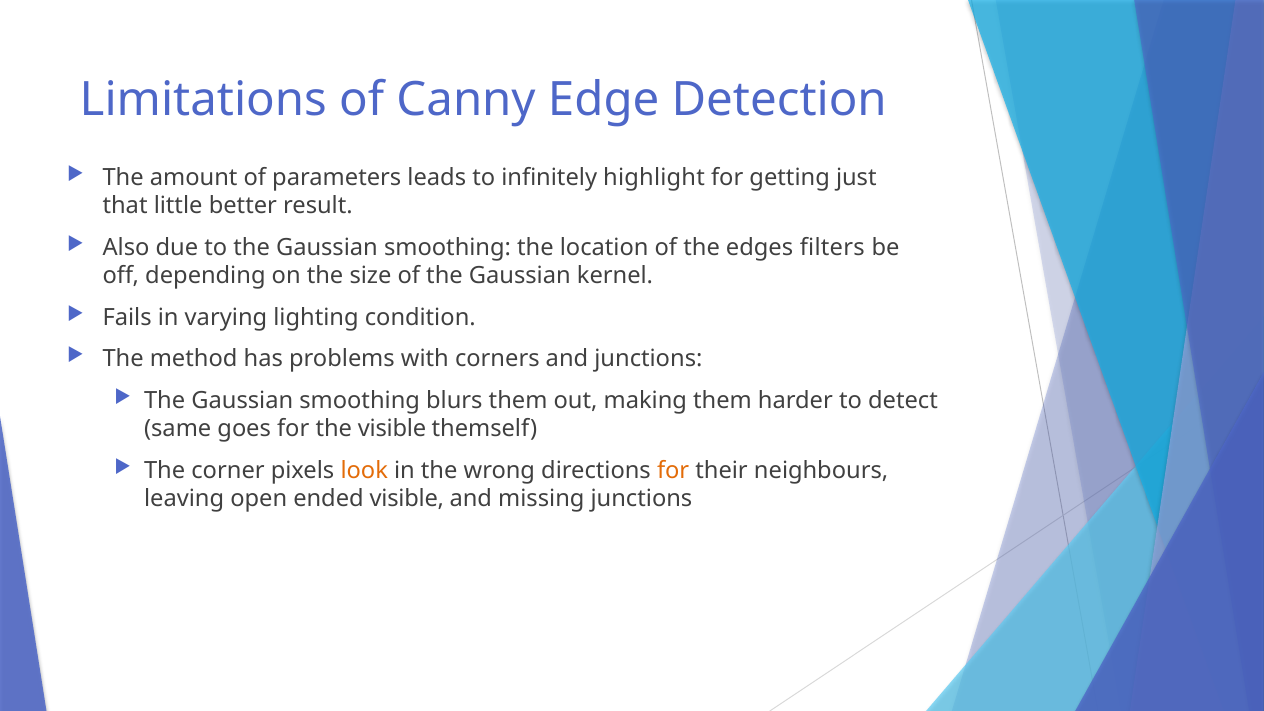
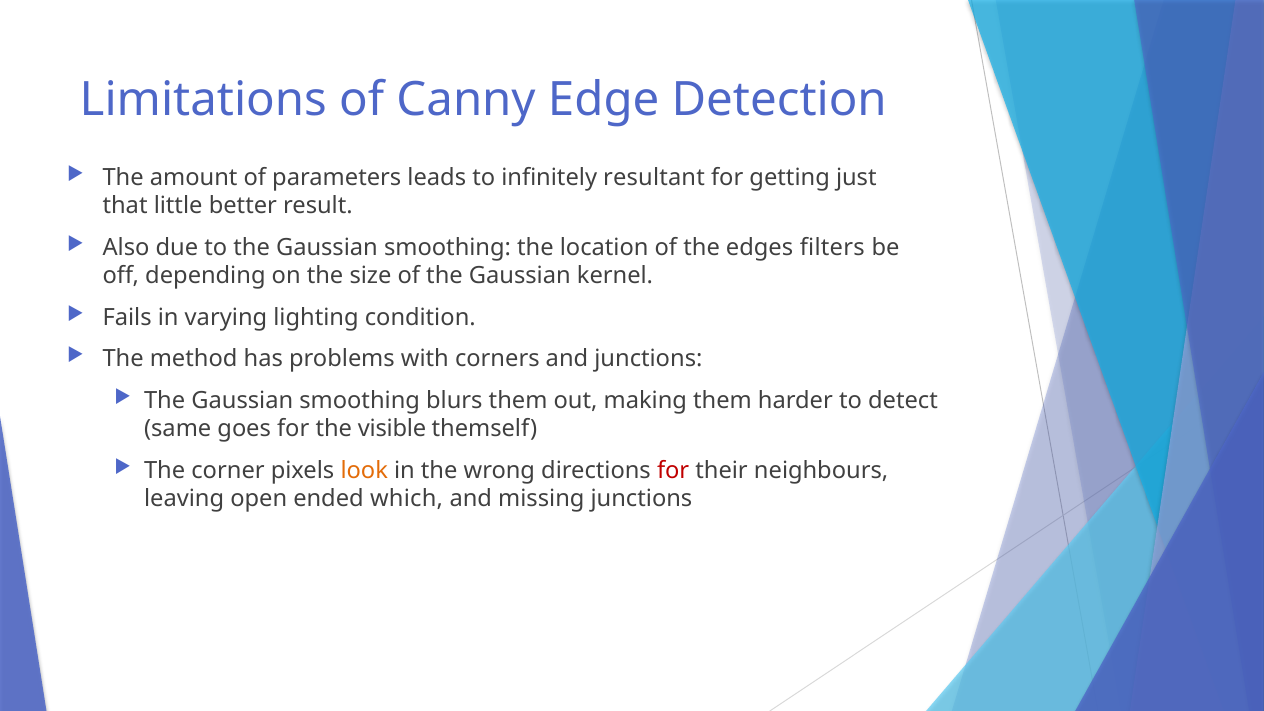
highlight: highlight -> resultant
for at (673, 471) colour: orange -> red
ended visible: visible -> which
